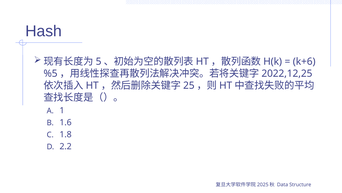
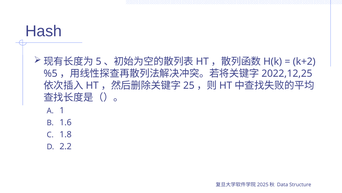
k+6: k+6 -> k+2
